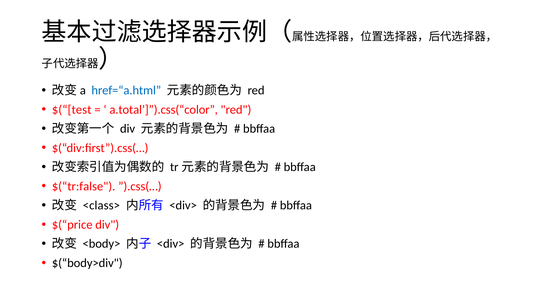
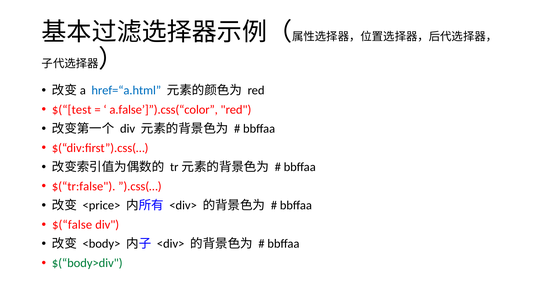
a.total’]”).css(“color: a.total’]”).css(“color -> a.false’]”).css(“color
<class>: <class> -> <price>
$(“price: $(“price -> $(“false
$(“body>div colour: black -> green
